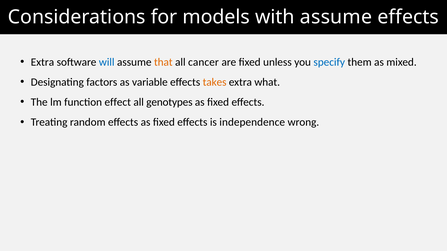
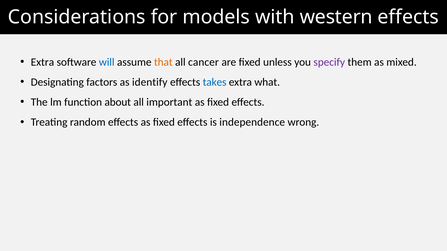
with assume: assume -> western
specify colour: blue -> purple
variable: variable -> identify
takes colour: orange -> blue
effect: effect -> about
genotypes: genotypes -> important
